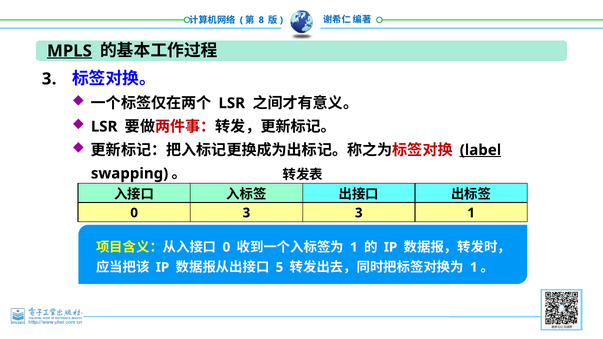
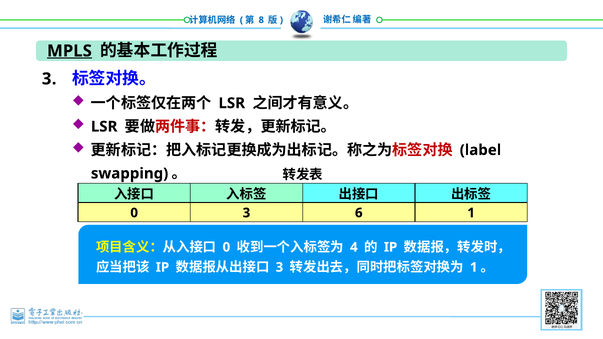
label underline: present -> none
3 3: 3 -> 6
1 at (354, 247): 1 -> 4
5 at (279, 267): 5 -> 3
